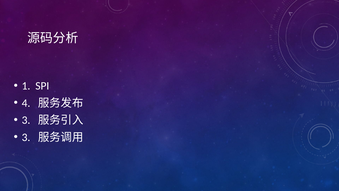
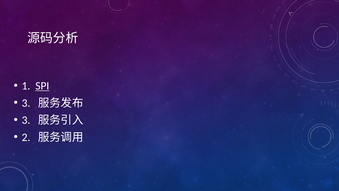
SPI underline: none -> present
4 at (26, 103): 4 -> 3
3 at (26, 137): 3 -> 2
